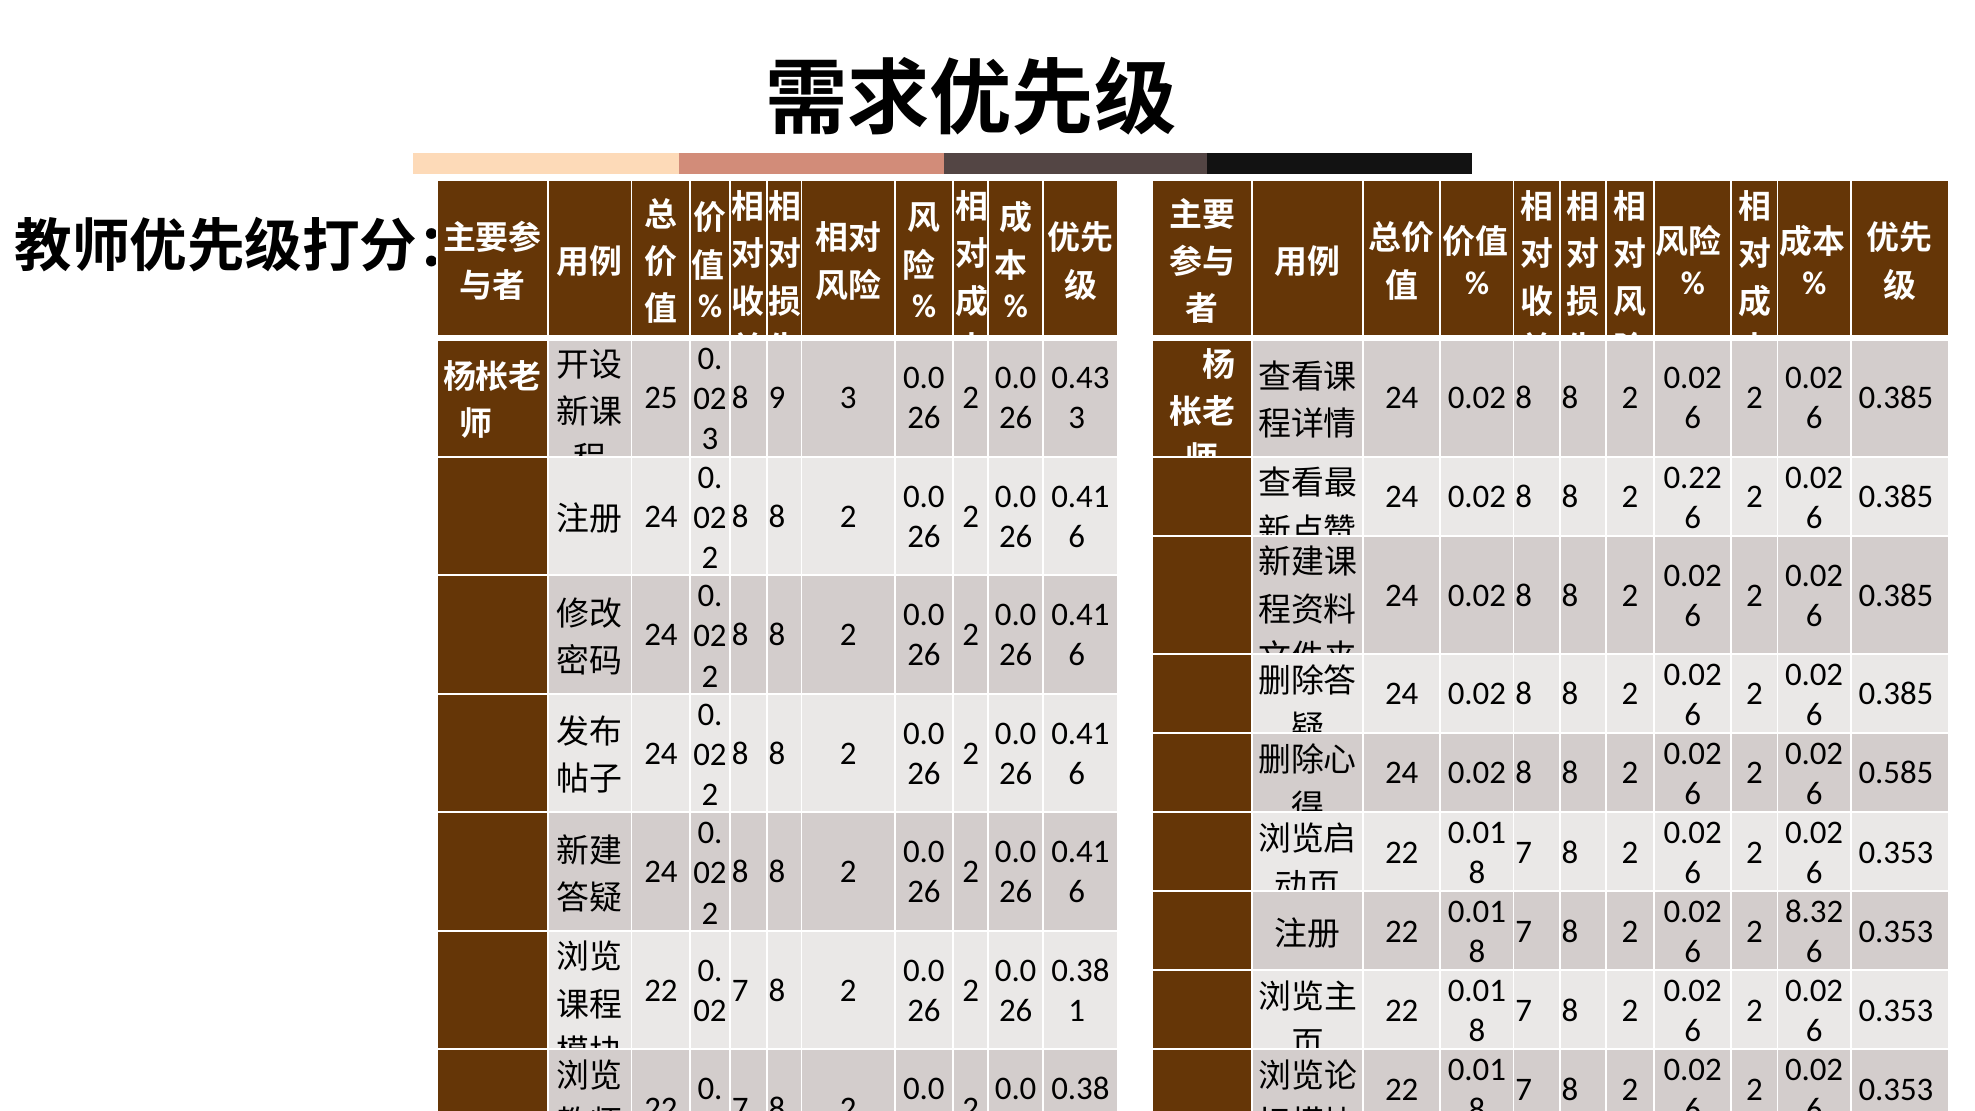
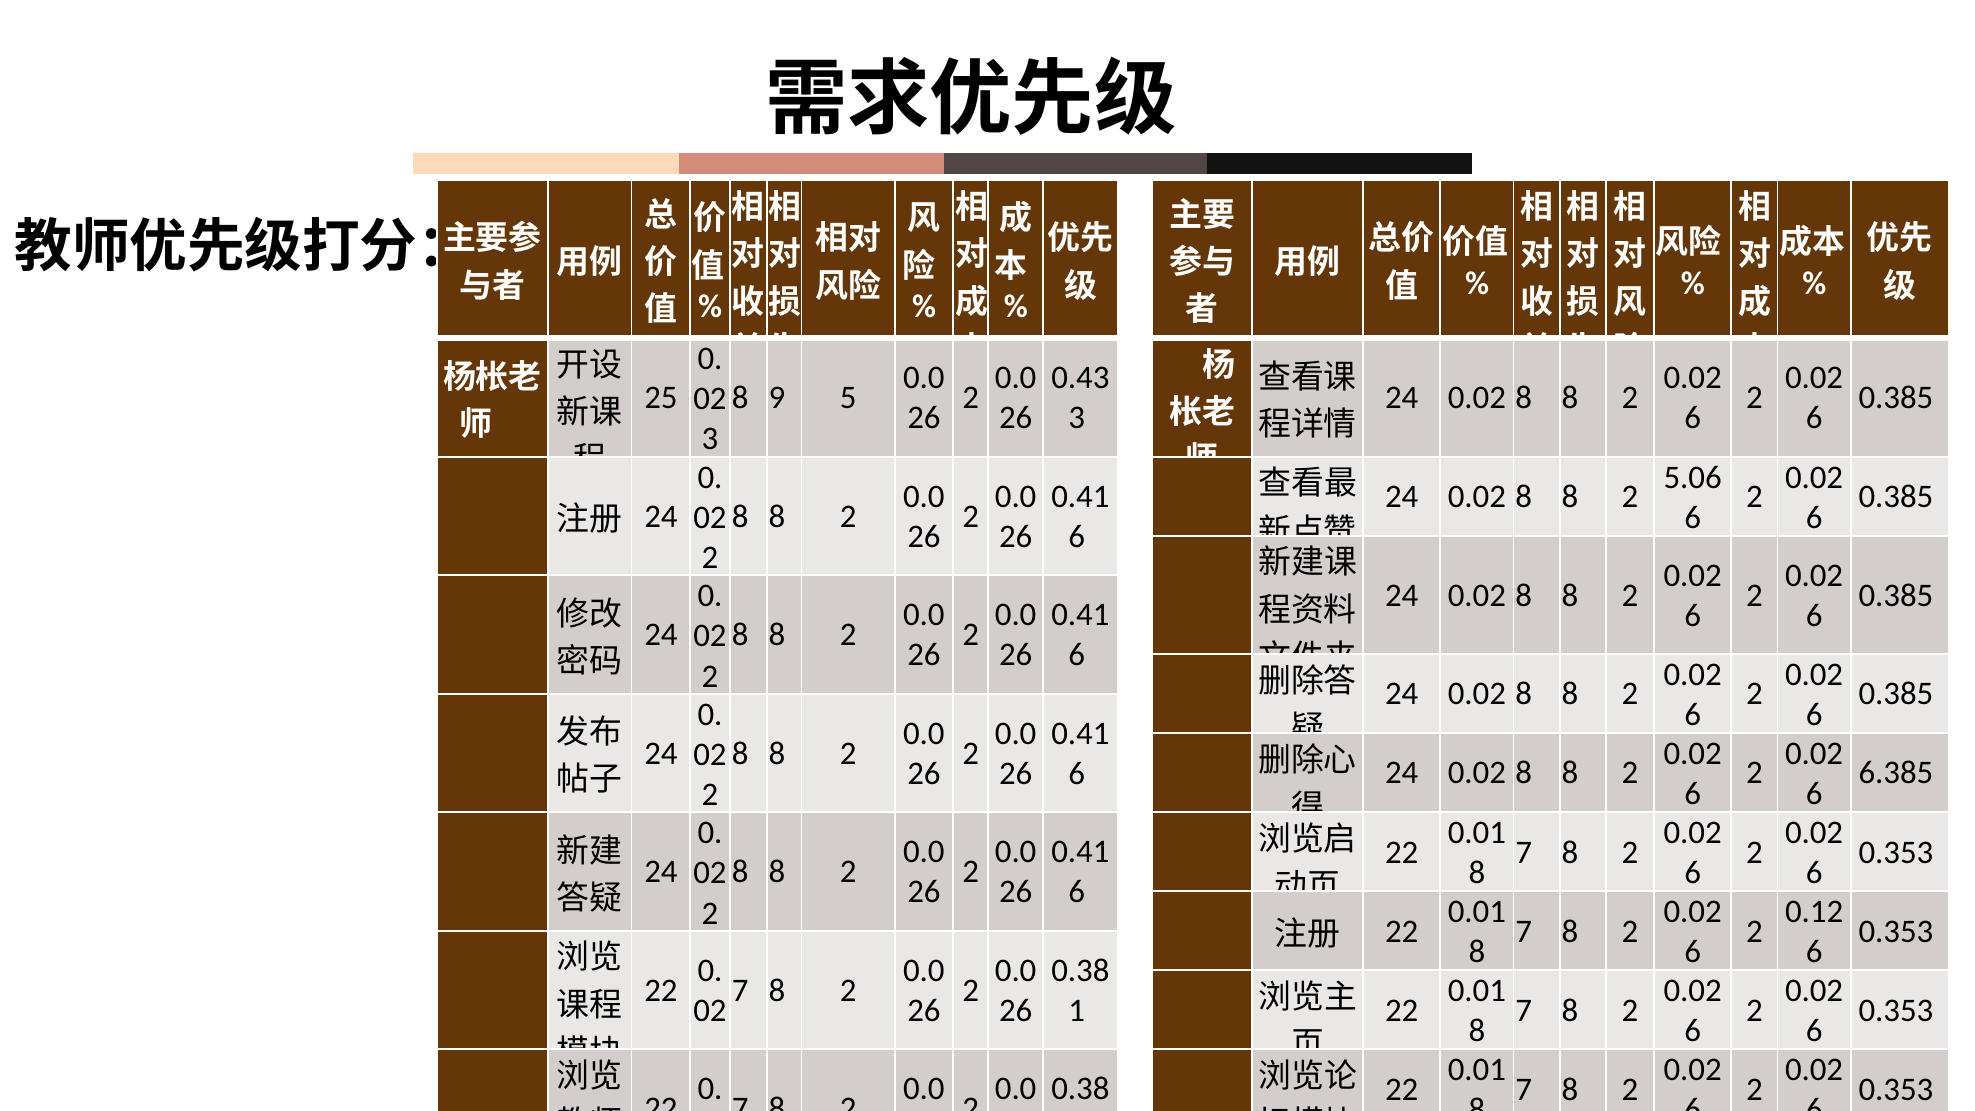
9 3: 3 -> 5
0.22: 0.22 -> 5.06
0.585: 0.585 -> 6.385
8.32: 8.32 -> 0.12
